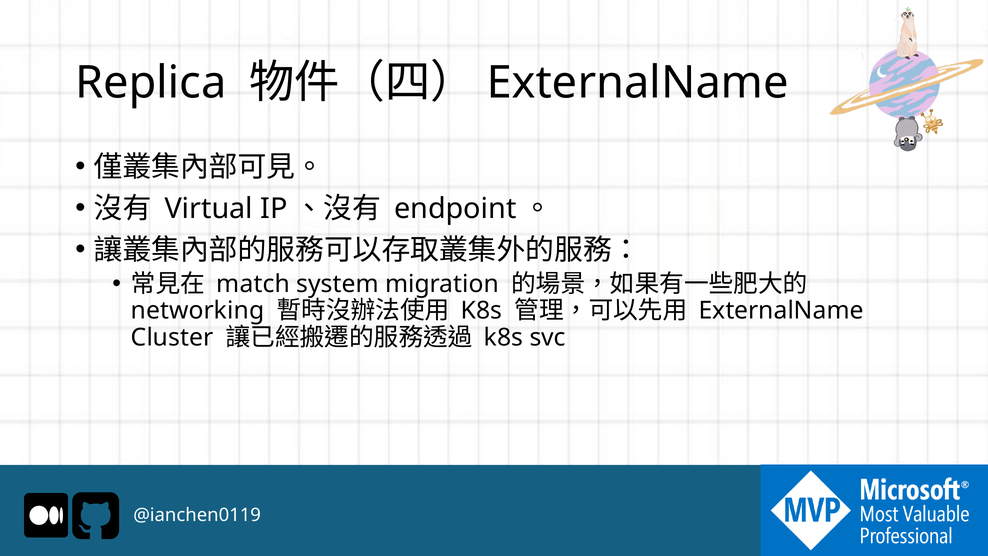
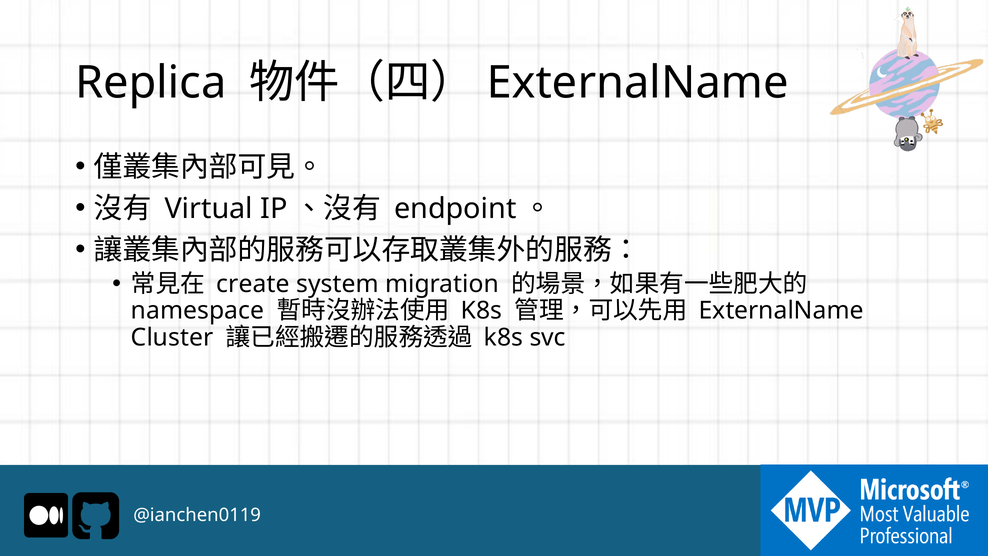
match: match -> create
networking: networking -> namespace
